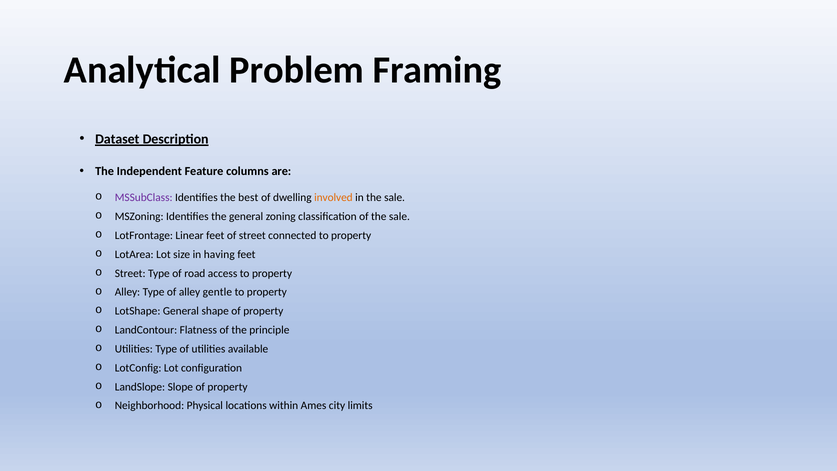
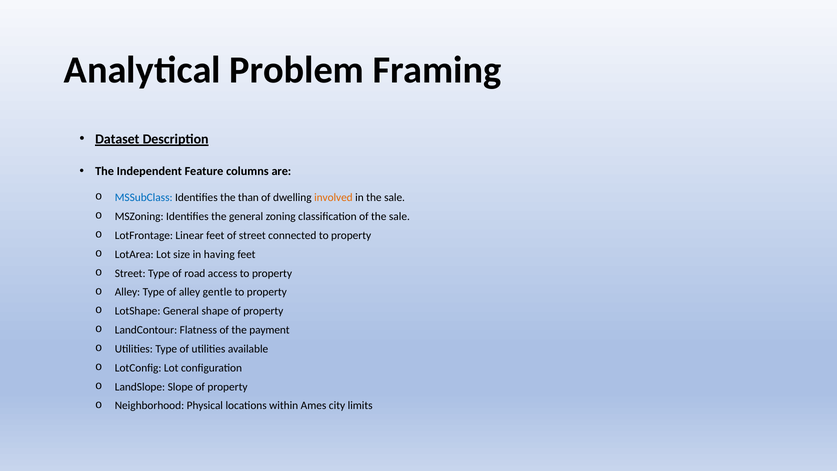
MSSubClass colour: purple -> blue
best: best -> than
principle: principle -> payment
